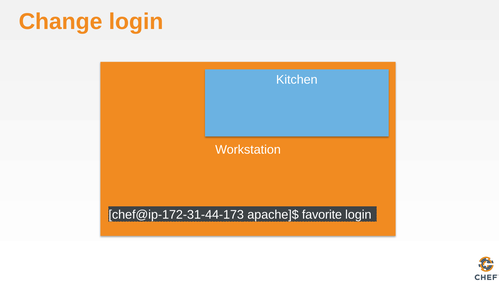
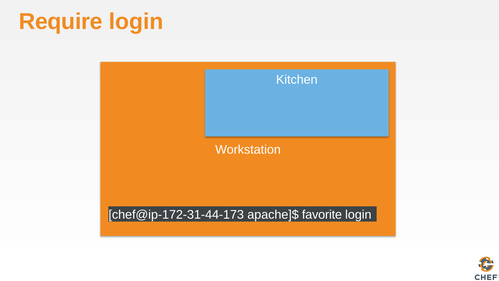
Change: Change -> Require
